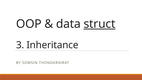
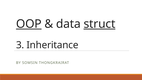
OOP underline: none -> present
